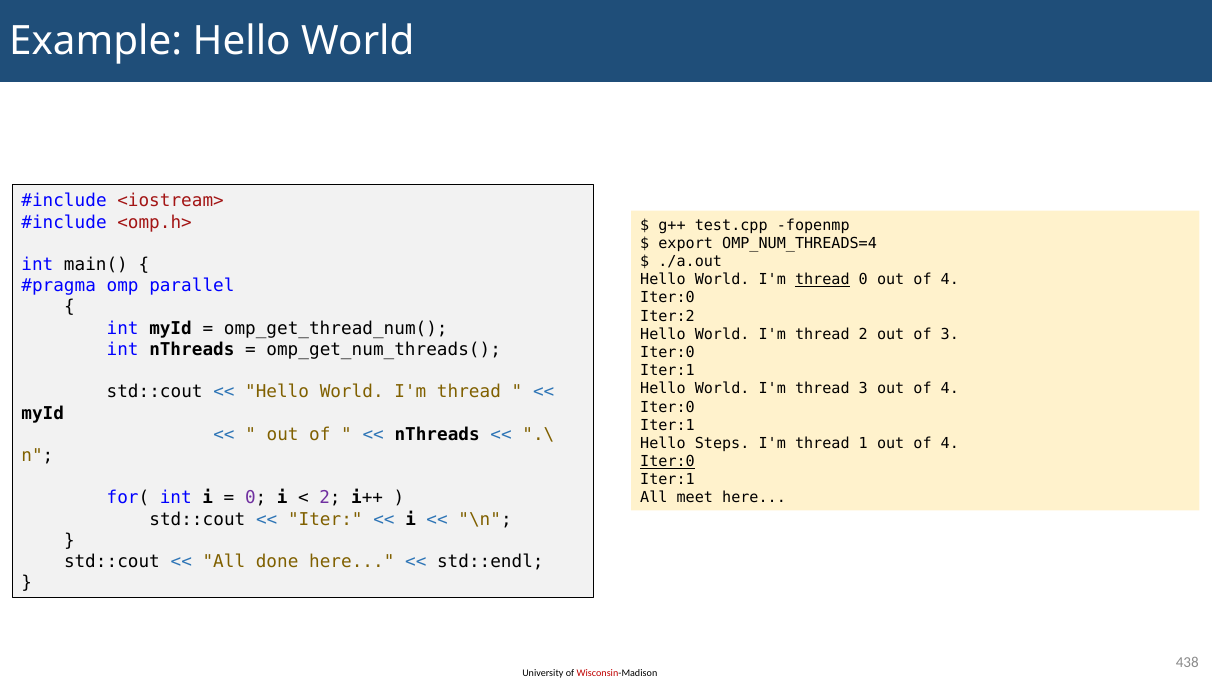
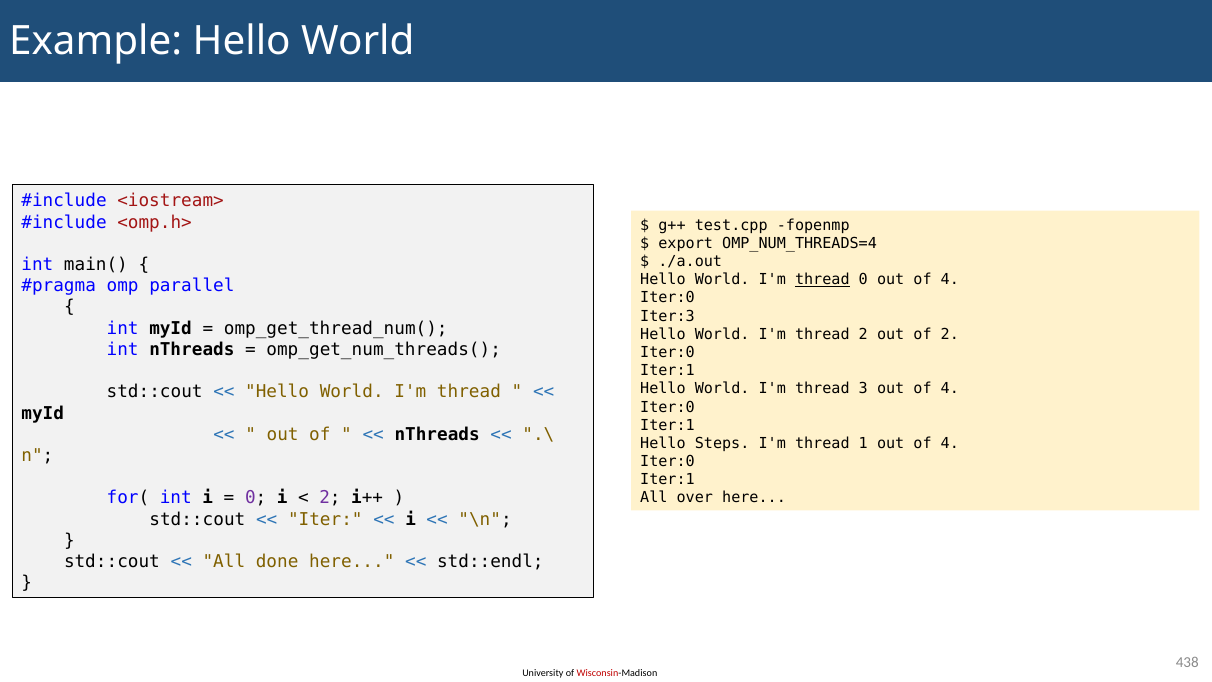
Iter:2: Iter:2 -> Iter:3
of 3: 3 -> 2
Iter:0 at (668, 461) underline: present -> none
meet: meet -> over
